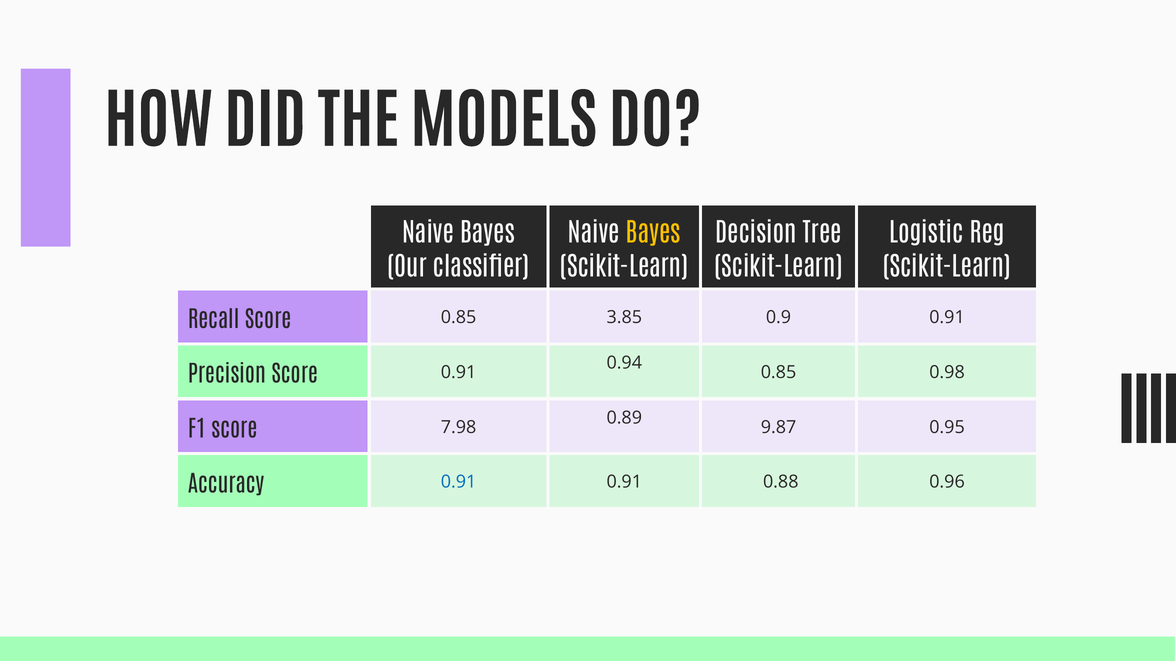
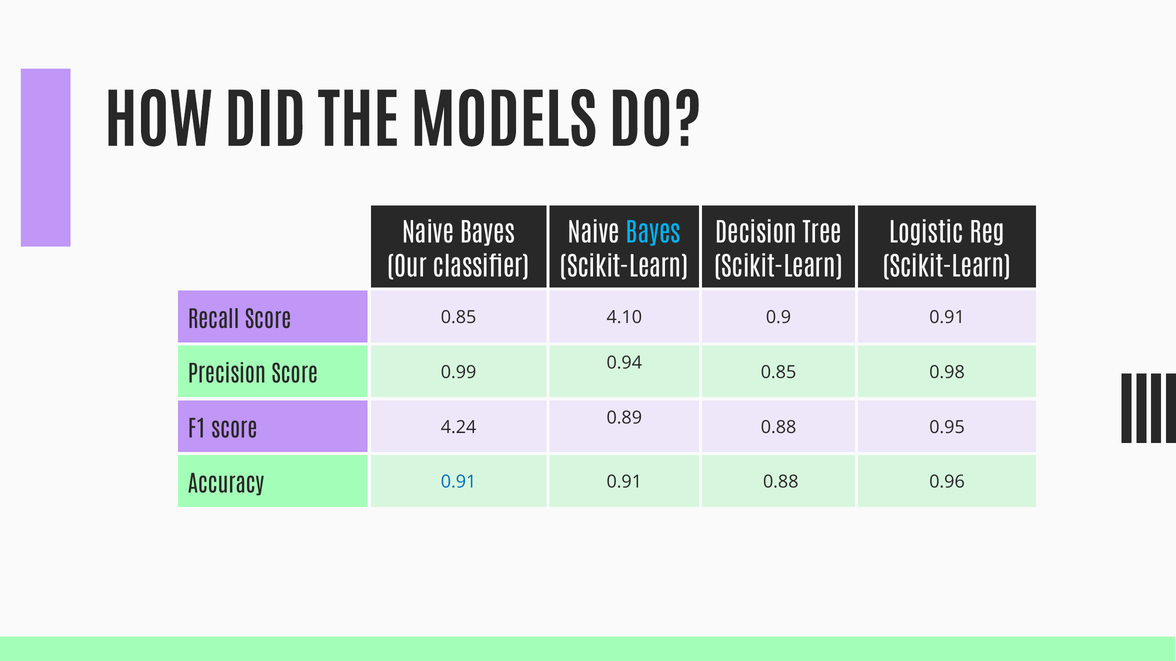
Bayes at (653, 234) colour: yellow -> light blue
3.85: 3.85 -> 4.10
Score 0.91: 0.91 -> 0.99
9.87 at (779, 428): 9.87 -> 0.88
7.98: 7.98 -> 4.24
